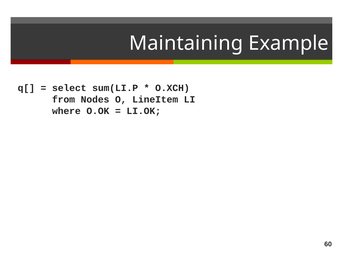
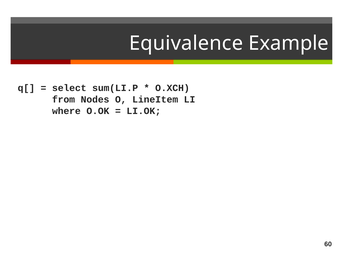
Maintaining: Maintaining -> Equivalence
